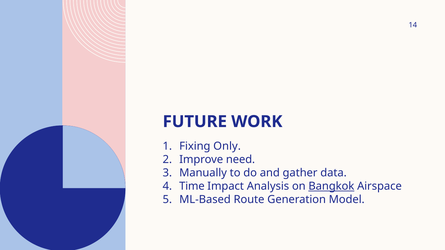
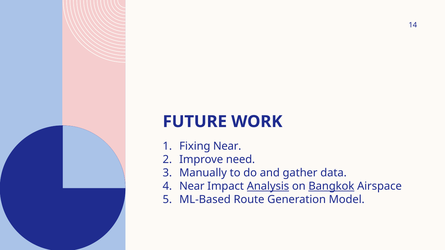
Fixing Only: Only -> Near
Time at (192, 187): Time -> Near
Analysis underline: none -> present
